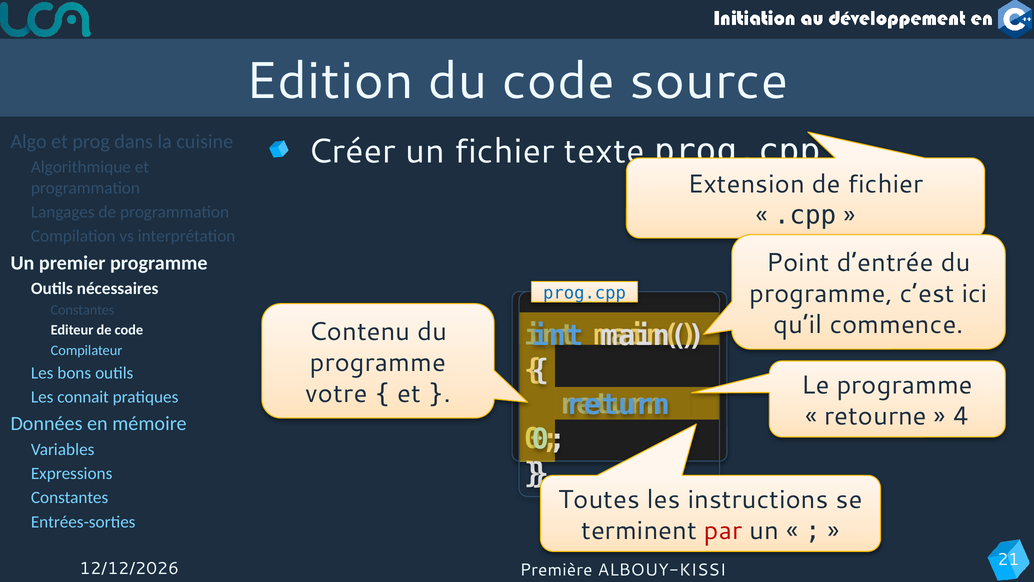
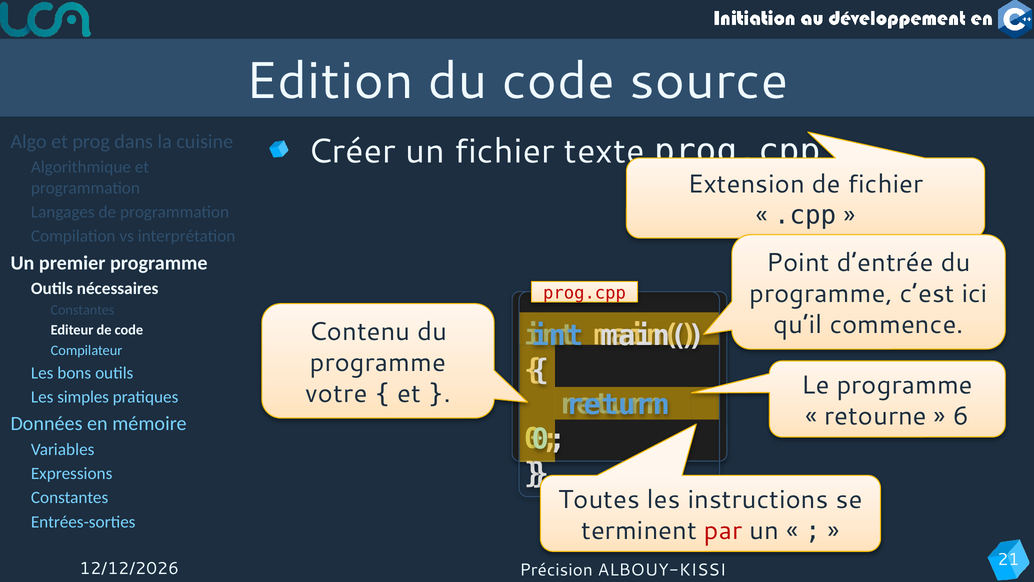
prog.cpp at (585, 293) colour: blue -> red
connait: connait -> simples
4: 4 -> 6
Première: Première -> Précision
